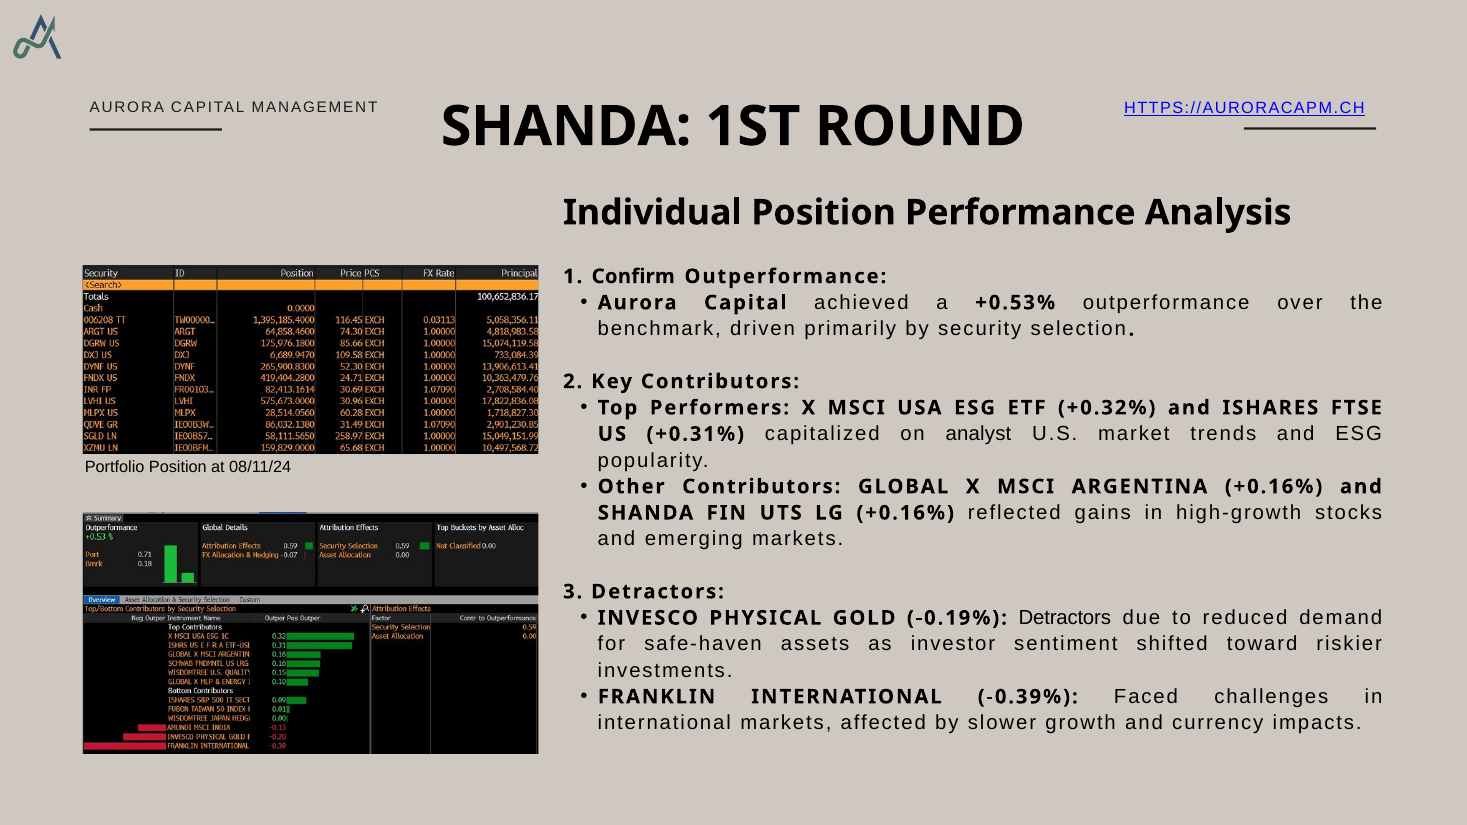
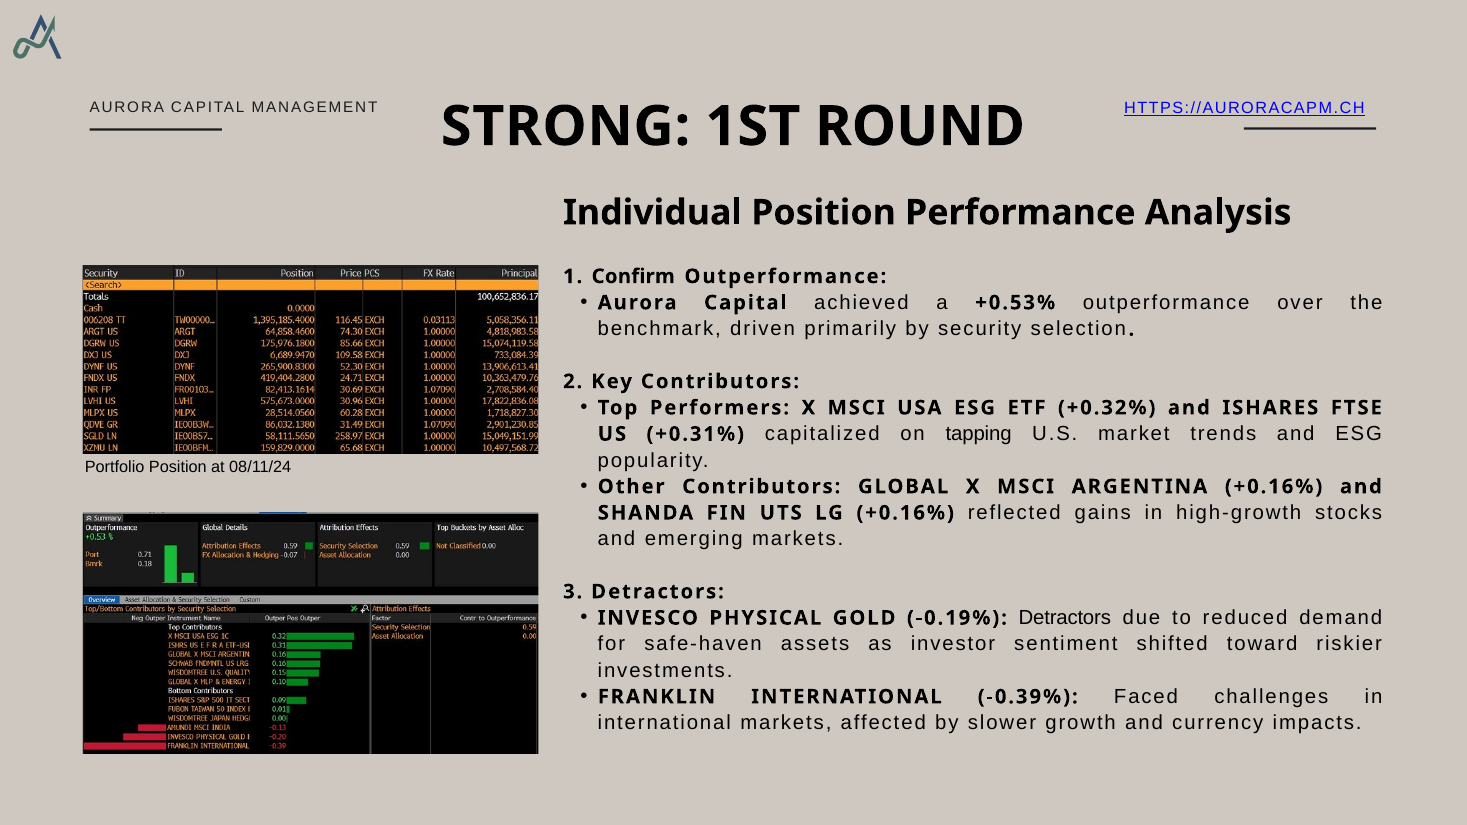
SHANDA at (566, 127): SHANDA -> STRONG
analyst: analyst -> tapping
